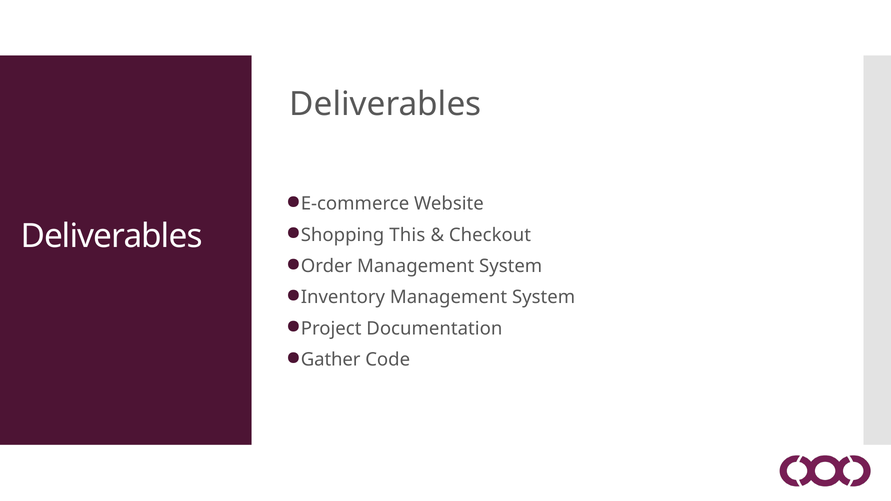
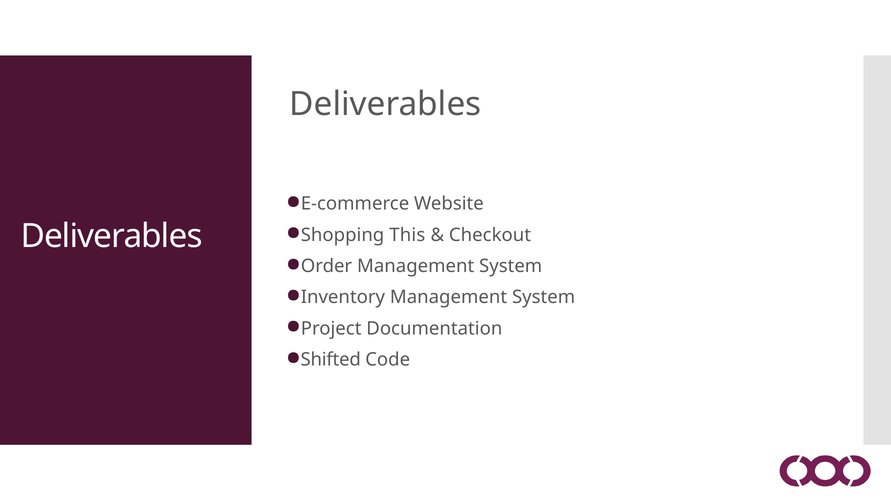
Gather: Gather -> Shifted
